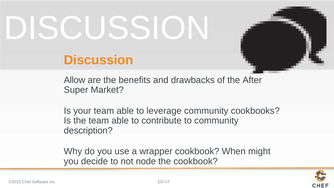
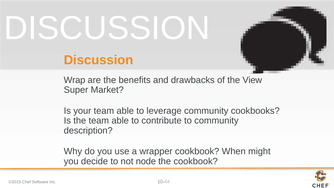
Allow: Allow -> Wrap
After: After -> View
